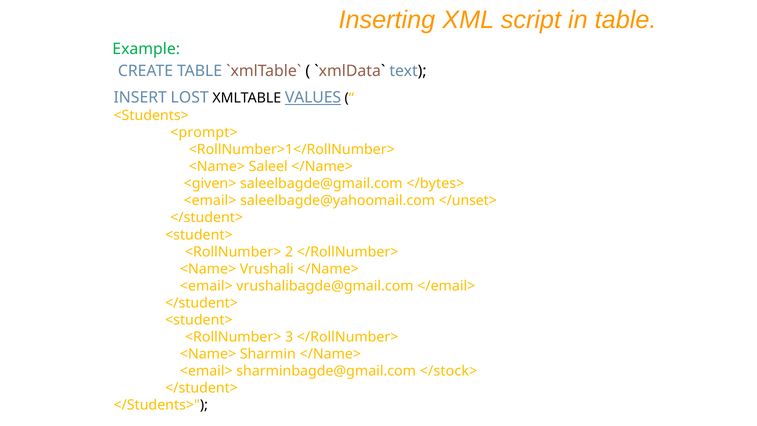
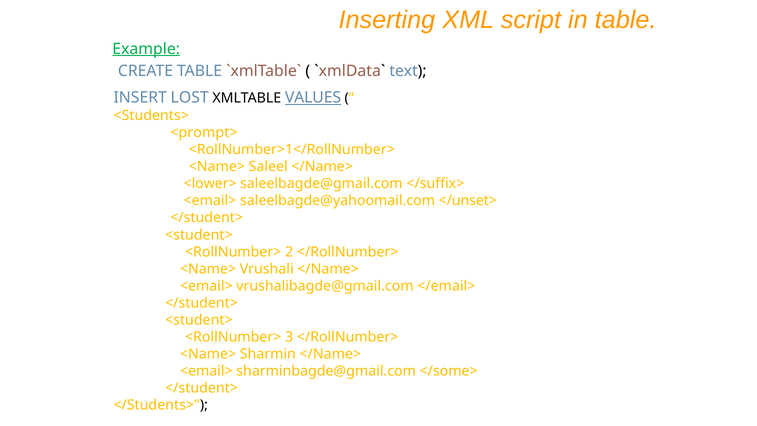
Example underline: none -> present
<given>: <given> -> <lower>
</bytes>: </bytes> -> </suffix>
</stock>: </stock> -> </some>
